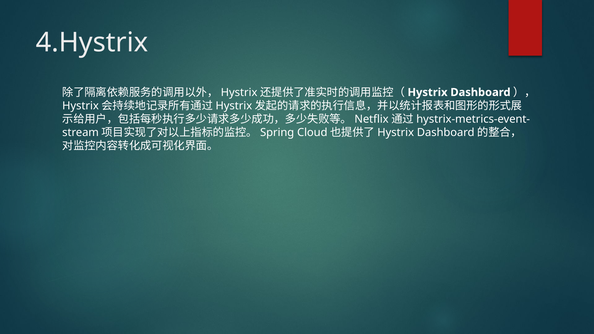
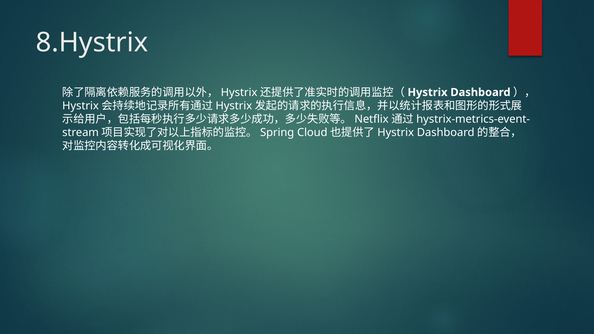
4.Hystrix: 4.Hystrix -> 8.Hystrix
